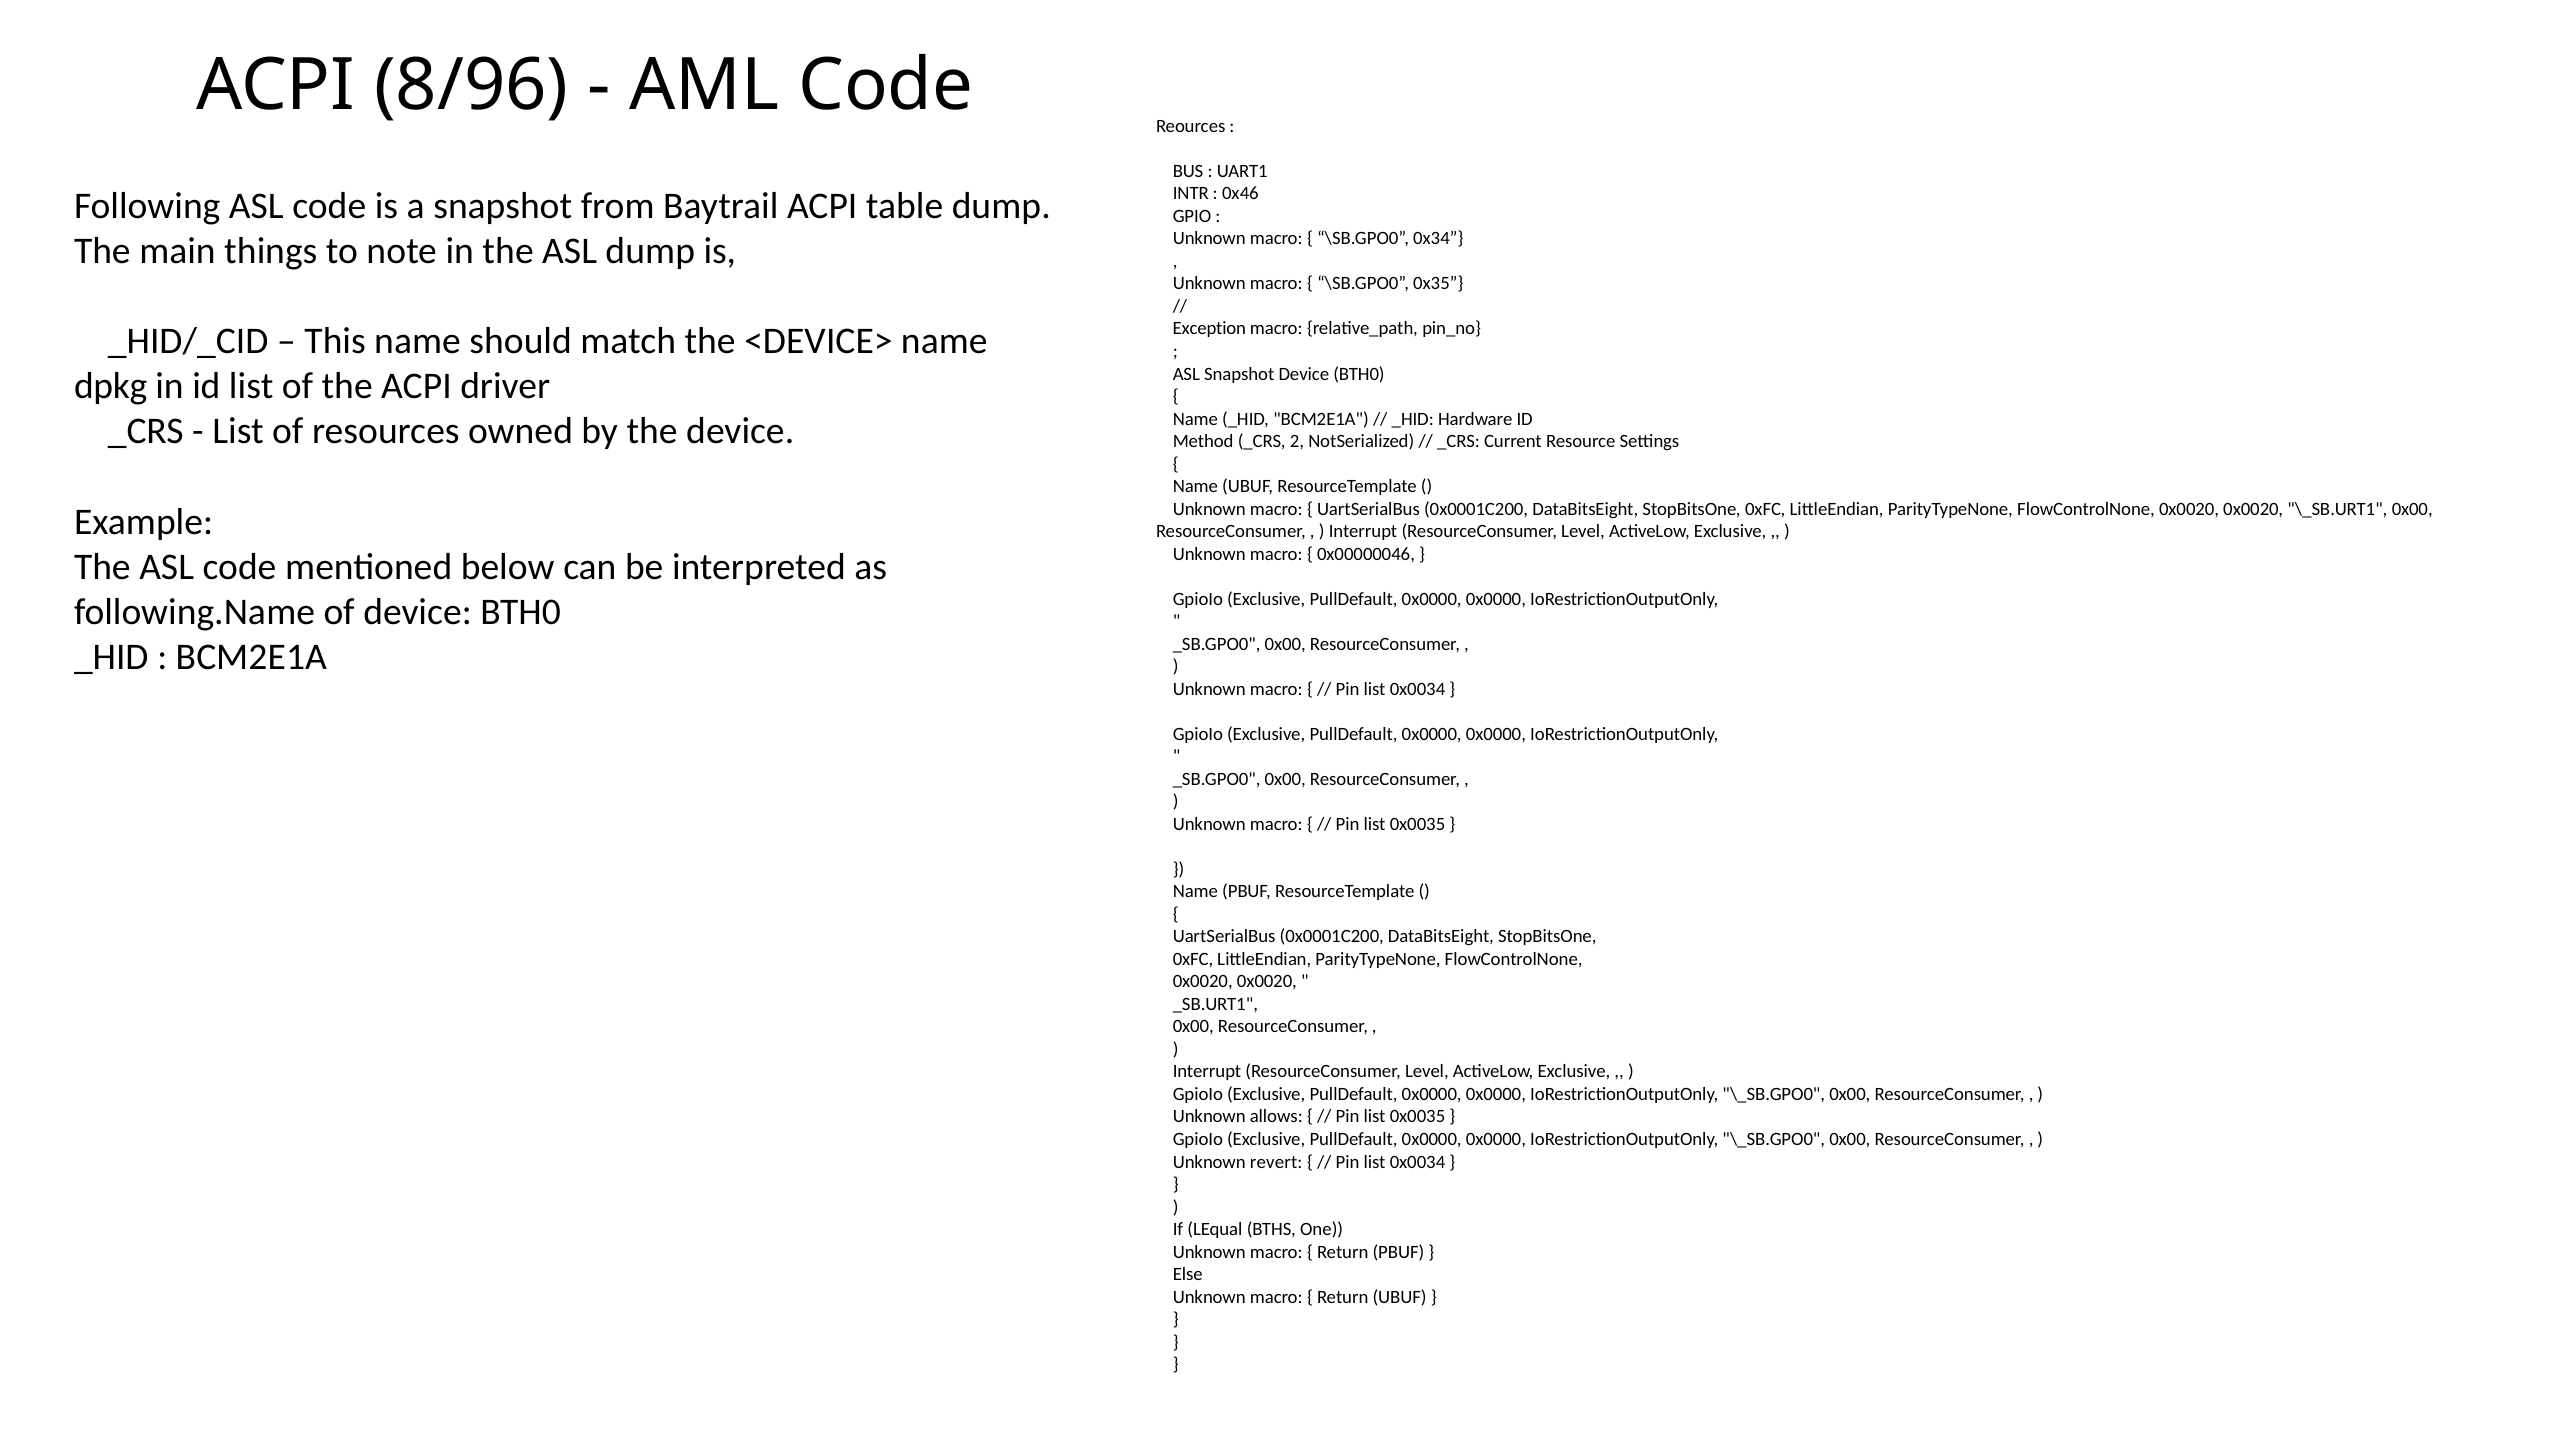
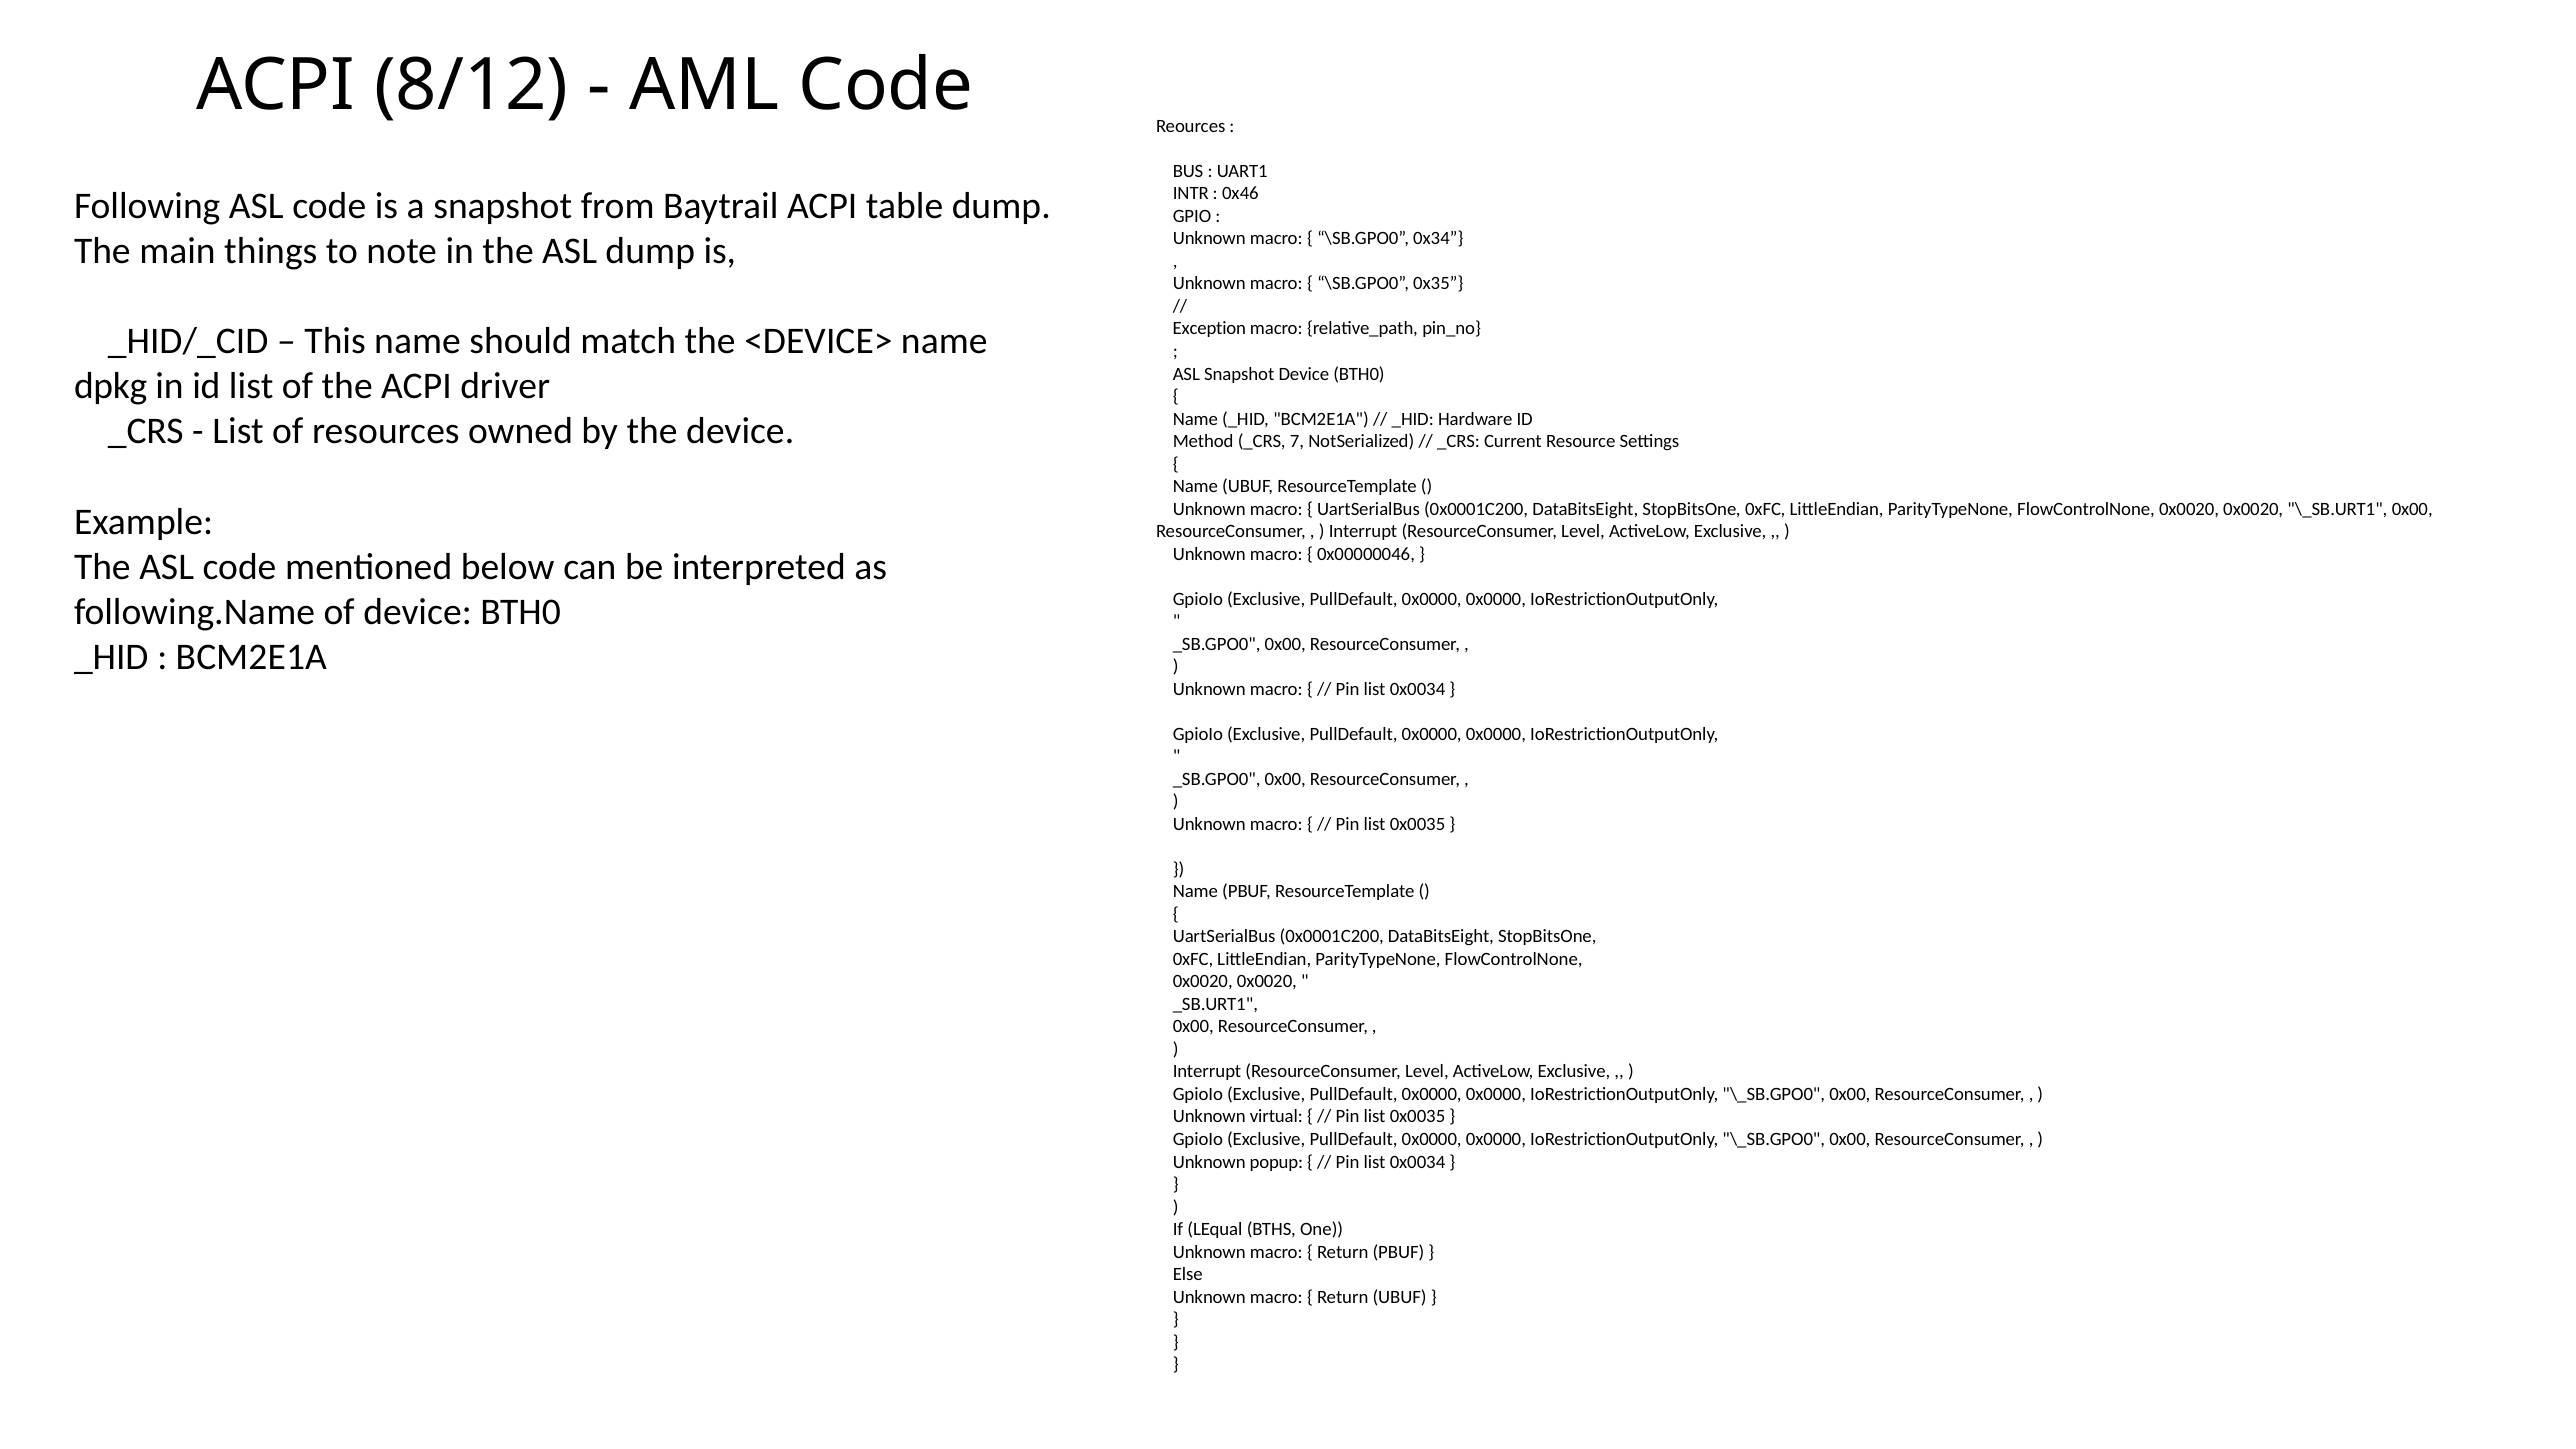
8/96: 8/96 -> 8/12
2: 2 -> 7
allows: allows -> virtual
revert: revert -> popup
